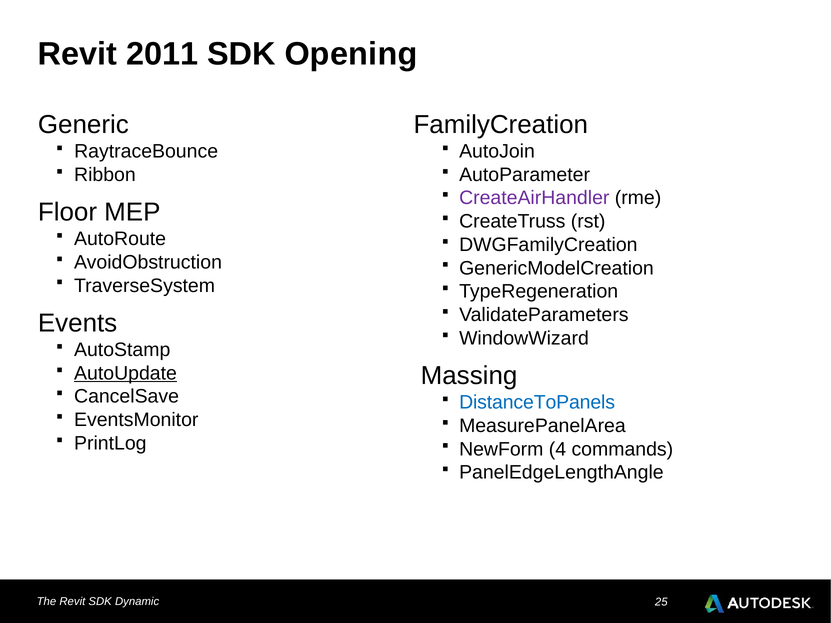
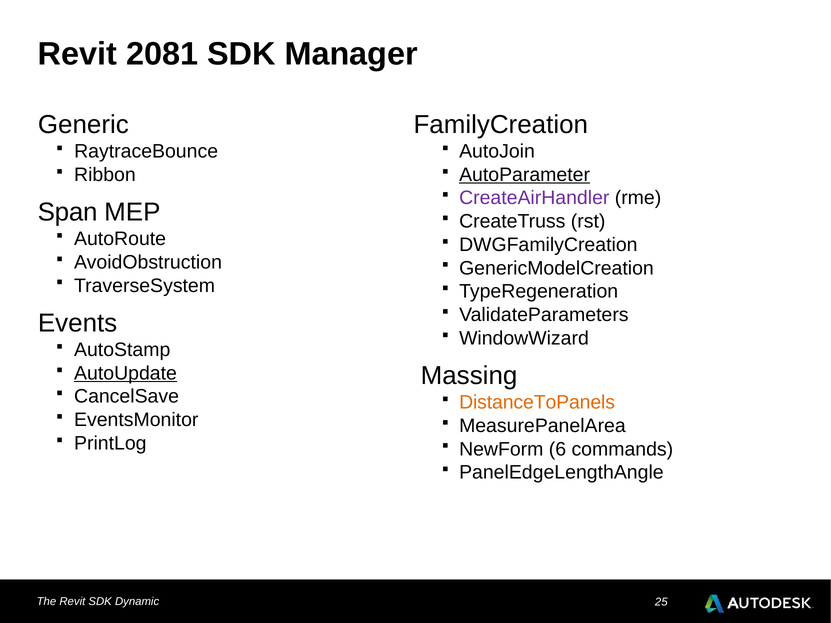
2011: 2011 -> 2081
Opening: Opening -> Manager
AutoParameter underline: none -> present
Floor: Floor -> Span
DistanceToPanels colour: blue -> orange
4: 4 -> 6
